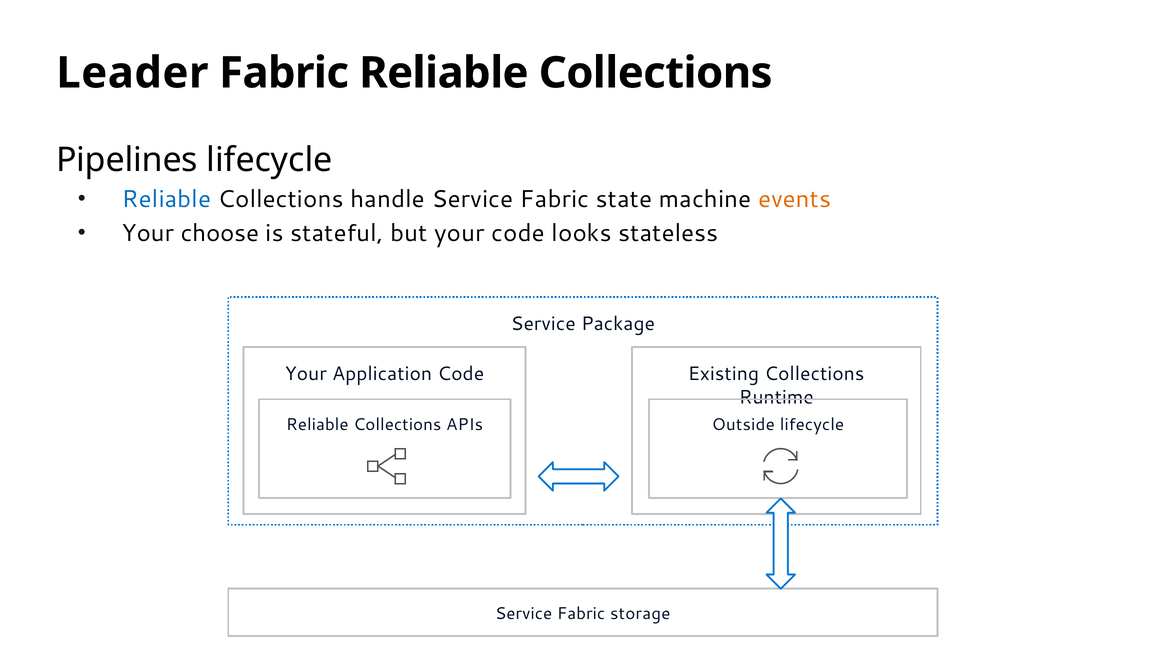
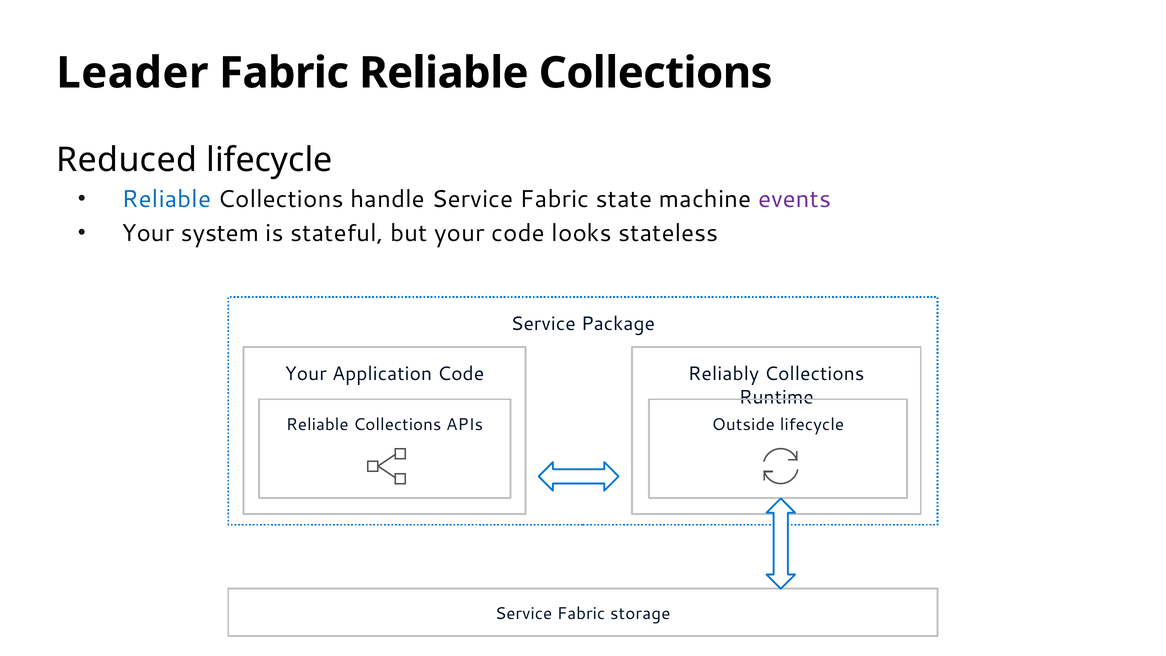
Pipelines: Pipelines -> Reduced
events colour: orange -> purple
choose: choose -> system
Existing: Existing -> Reliably
